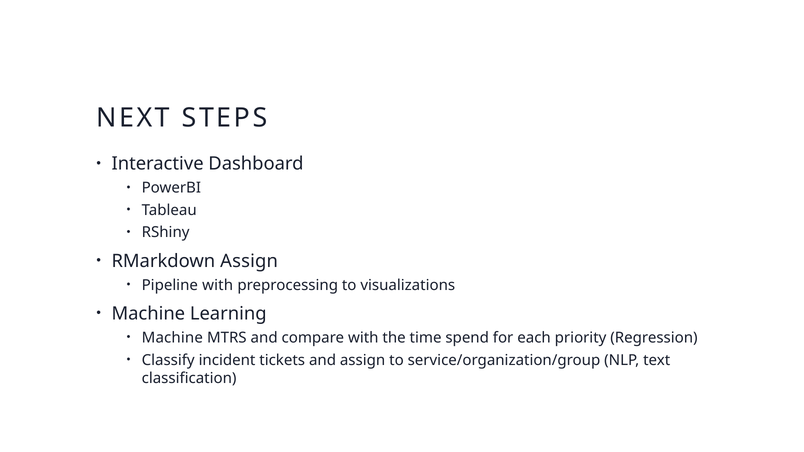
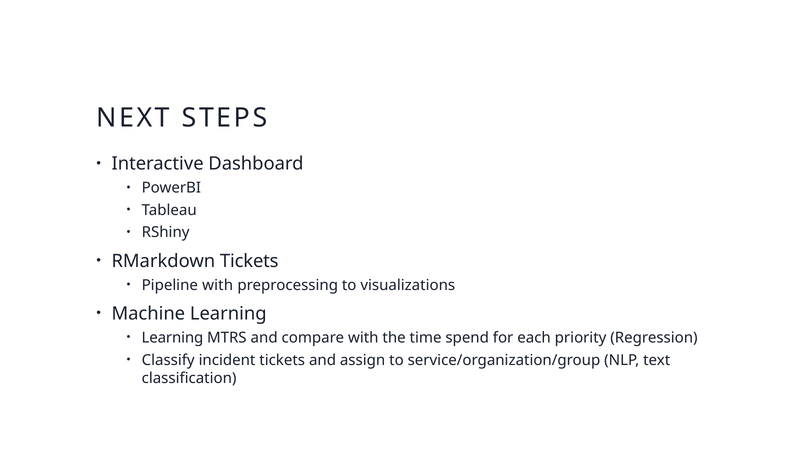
RMarkdown Assign: Assign -> Tickets
Machine at (172, 338): Machine -> Learning
